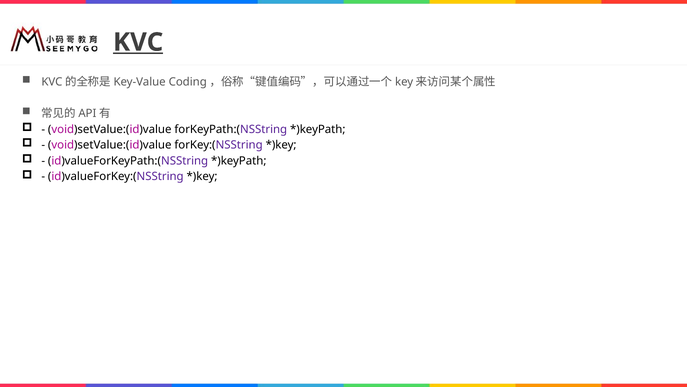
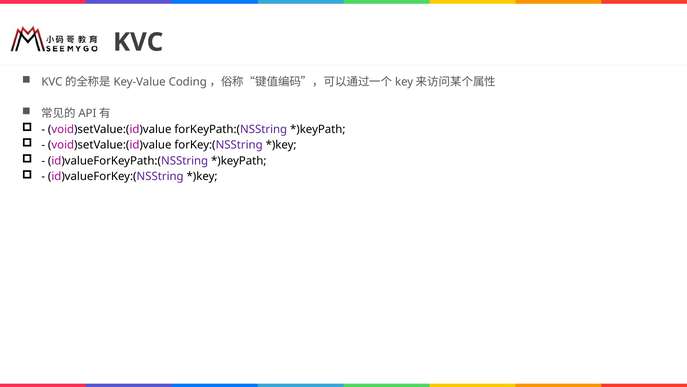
KVC underline: present -> none
